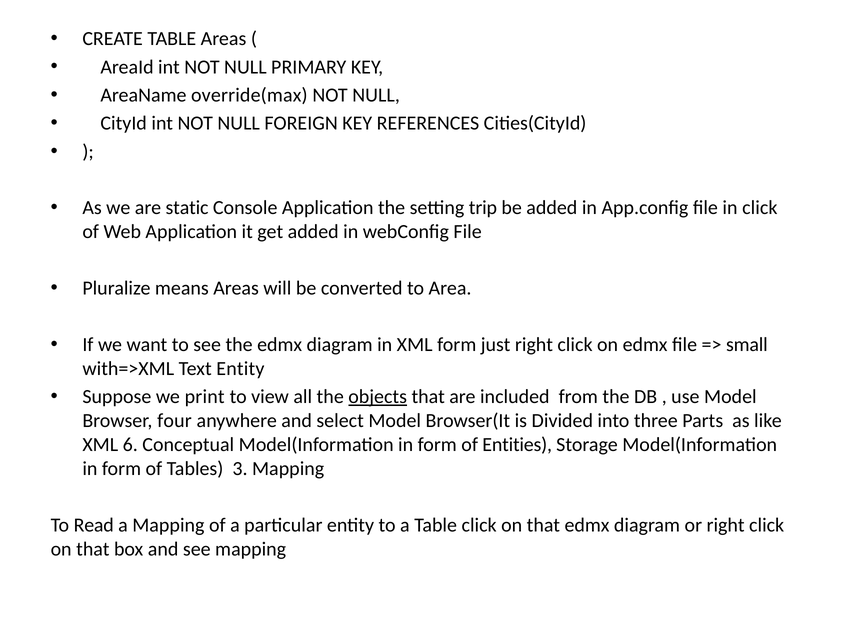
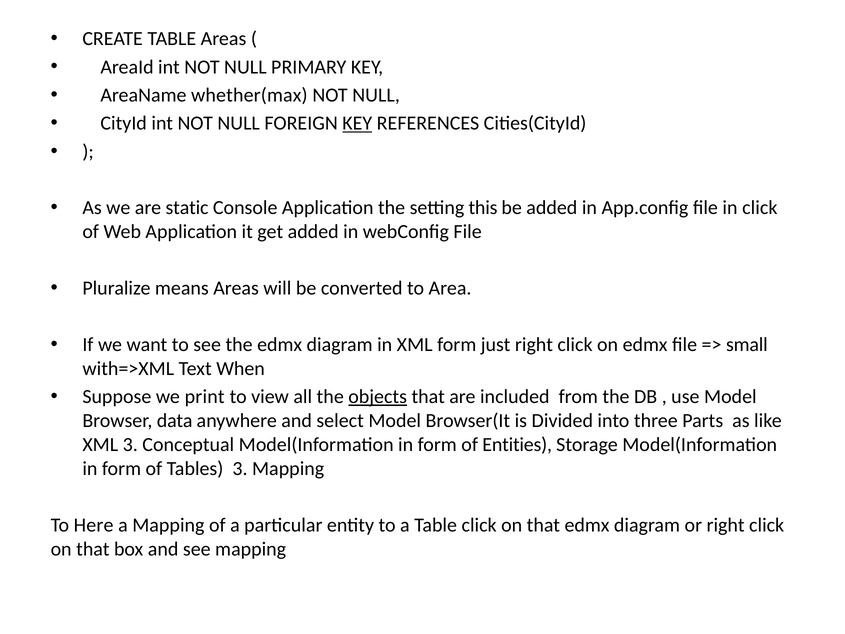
override(max: override(max -> whether(max
KEY at (357, 123) underline: none -> present
trip: trip -> this
Text Entity: Entity -> When
four: four -> data
XML 6: 6 -> 3
Read: Read -> Here
